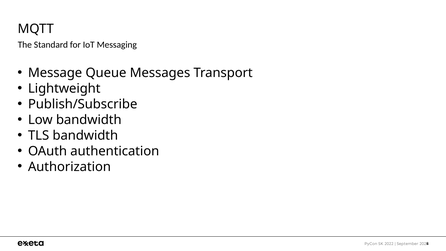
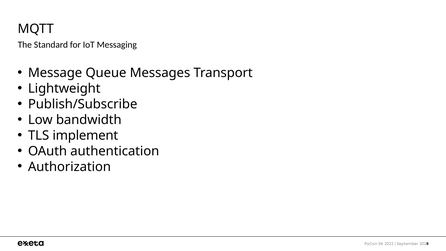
TLS bandwidth: bandwidth -> implement
